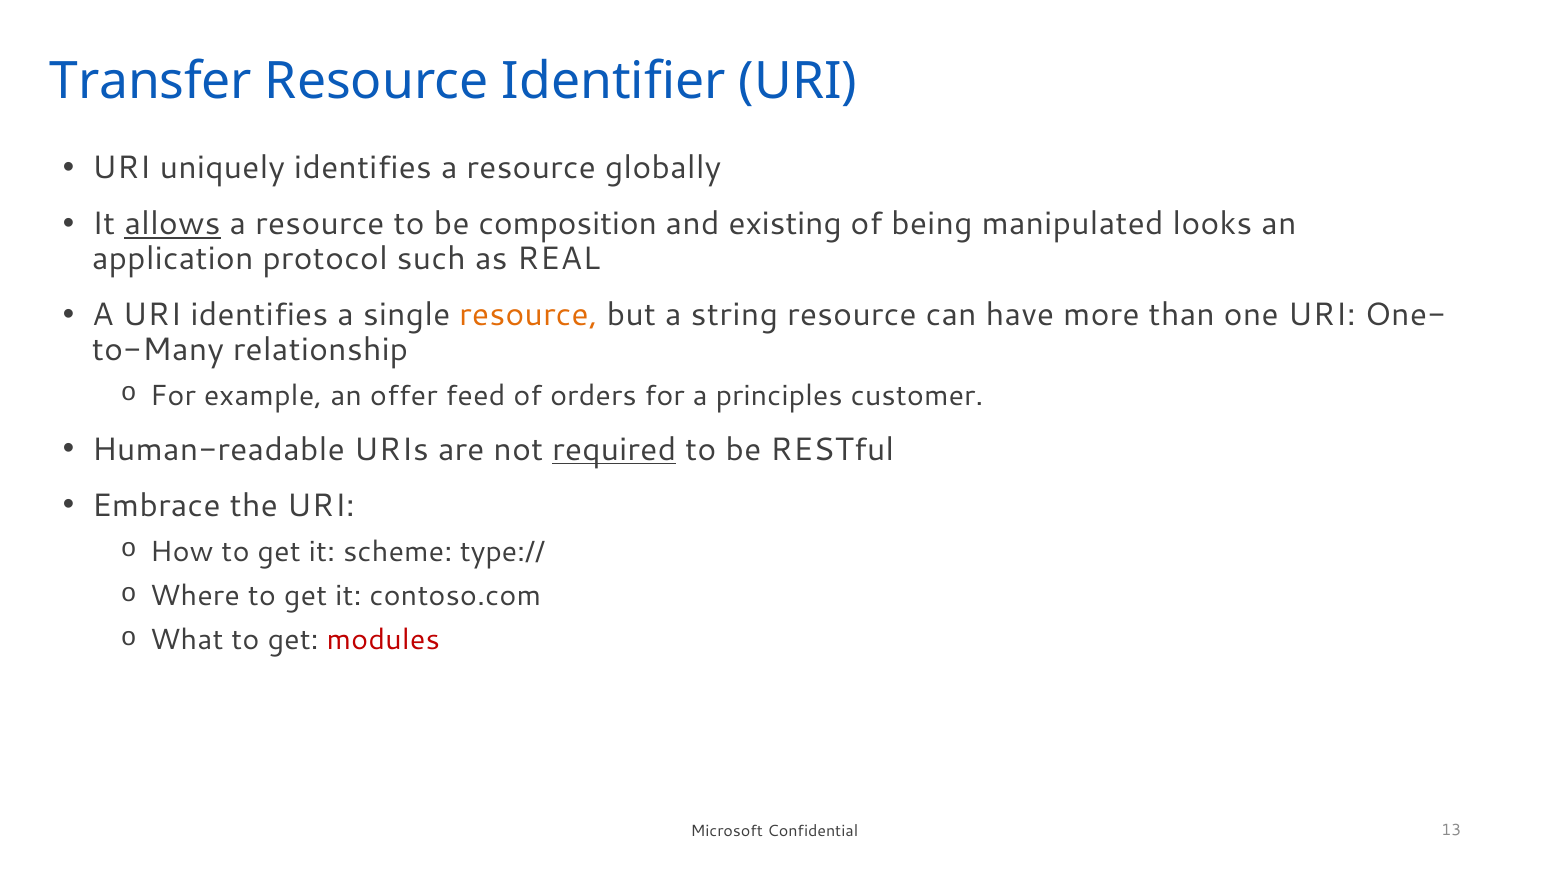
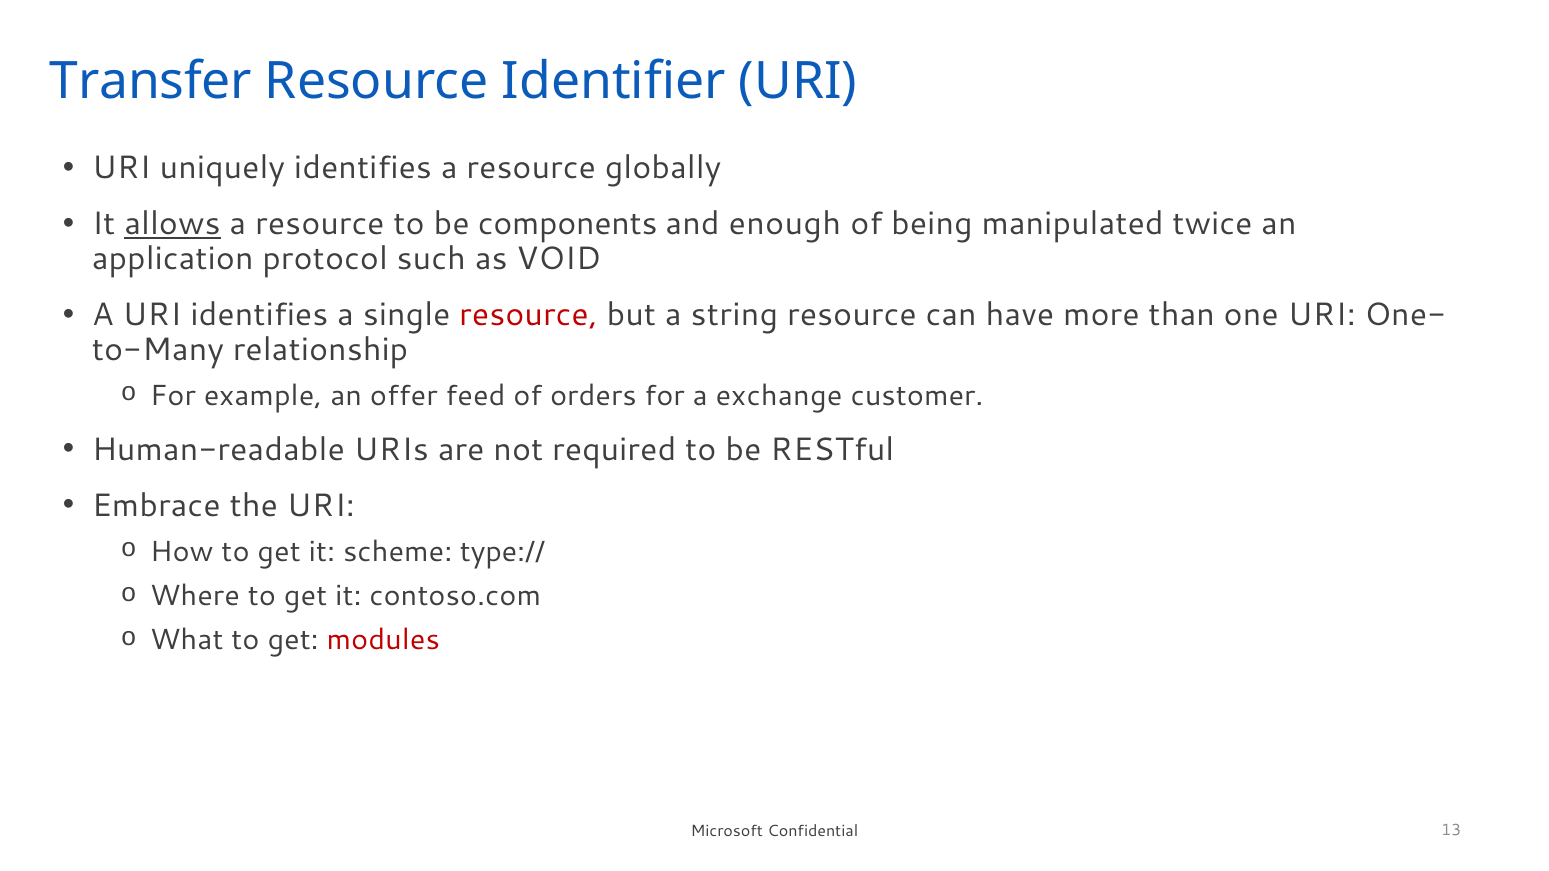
composition: composition -> components
existing: existing -> enough
looks: looks -> twice
REAL: REAL -> VOID
resource at (529, 315) colour: orange -> red
principles: principles -> exchange
required underline: present -> none
